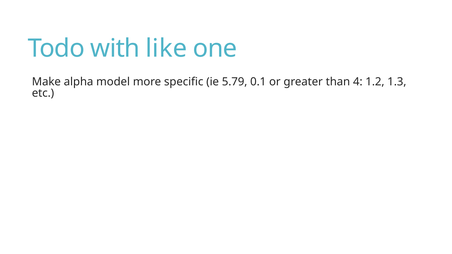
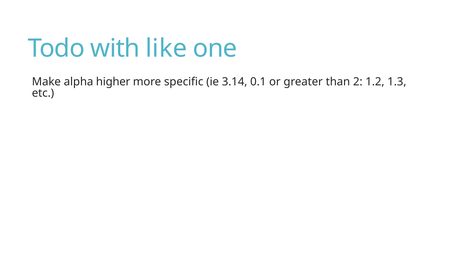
model: model -> higher
5.79: 5.79 -> 3.14
4: 4 -> 2
